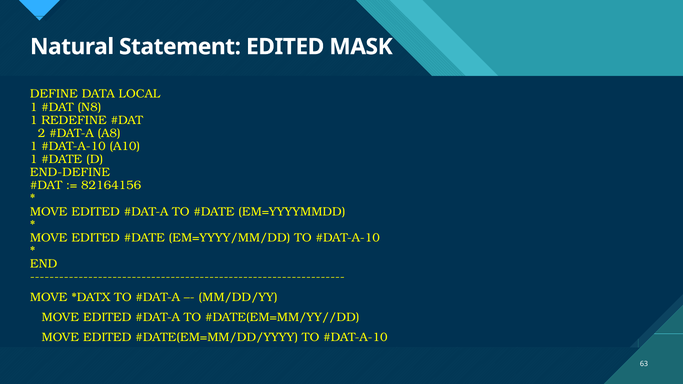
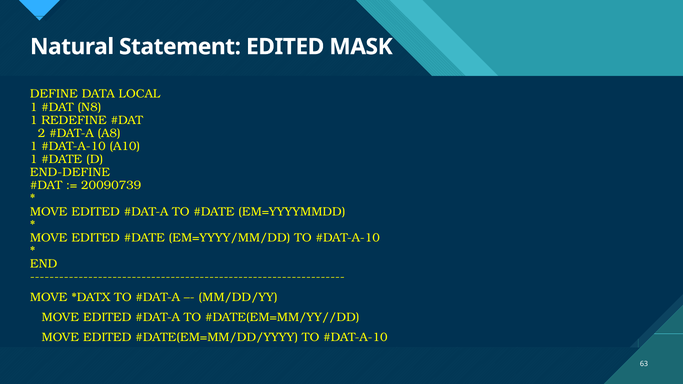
82164156: 82164156 -> 20090739
